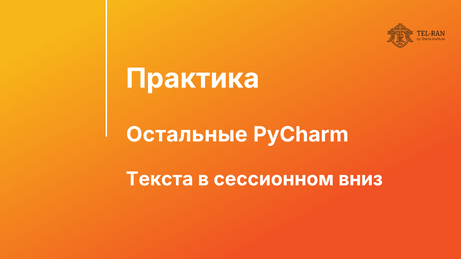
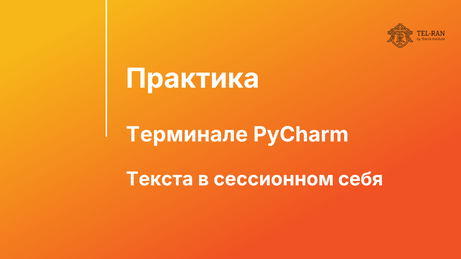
Остальные: Остальные -> Терминале
вниз: вниз -> себя
